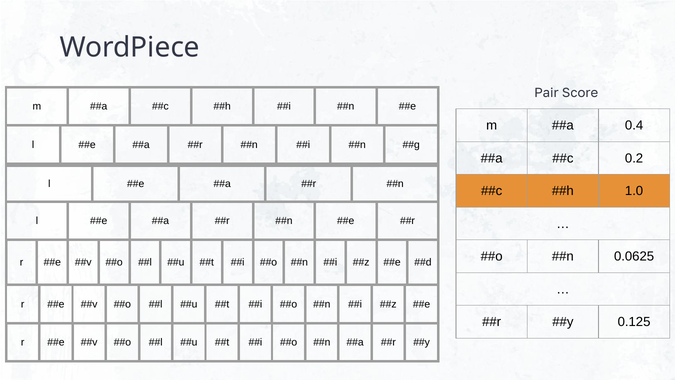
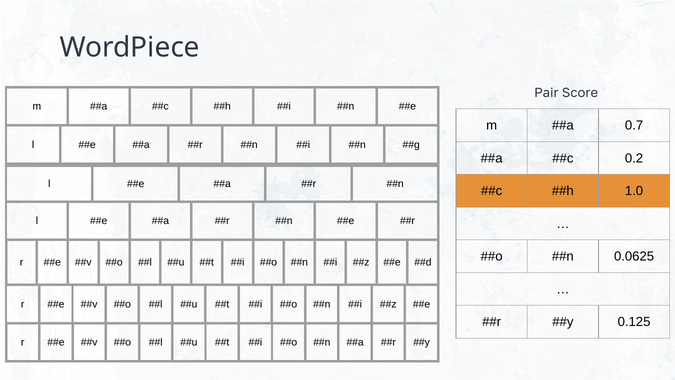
0.4: 0.4 -> 0.7
